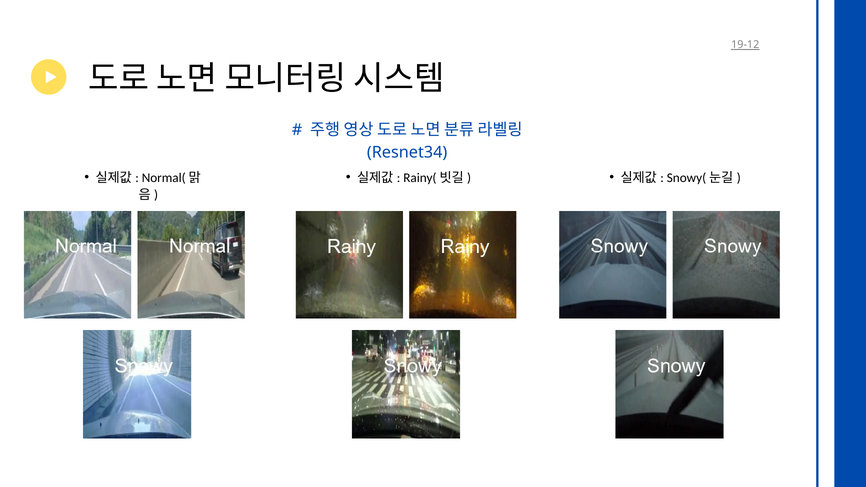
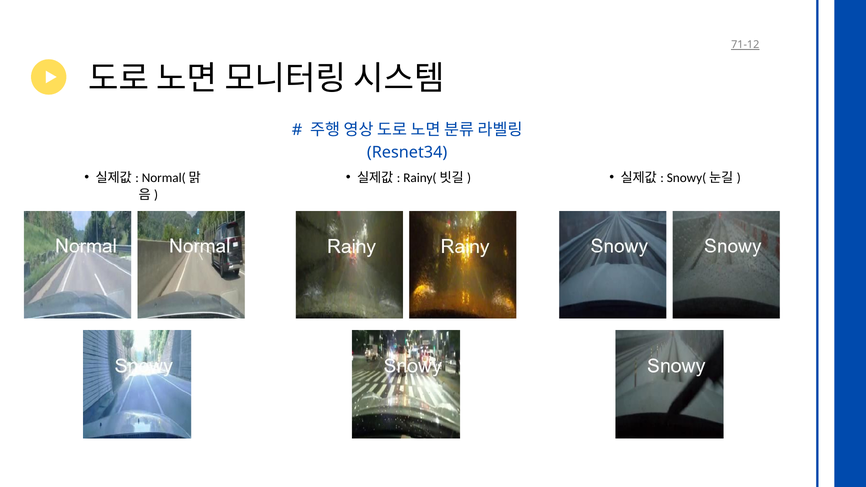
19-12: 19-12 -> 71-12
